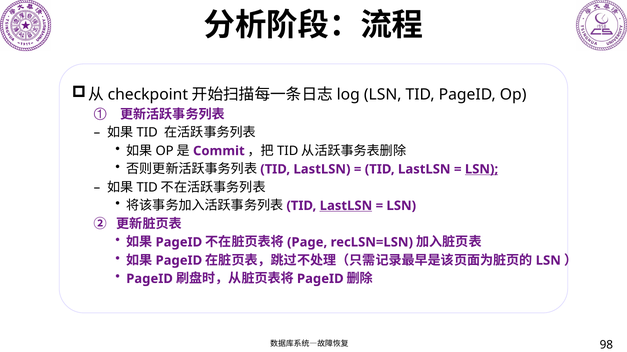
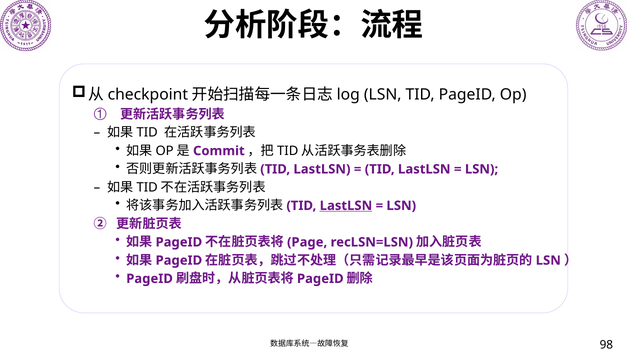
LSN at (482, 169) underline: present -> none
